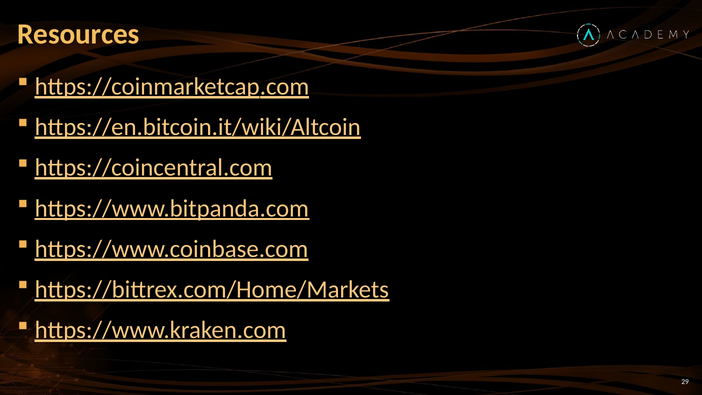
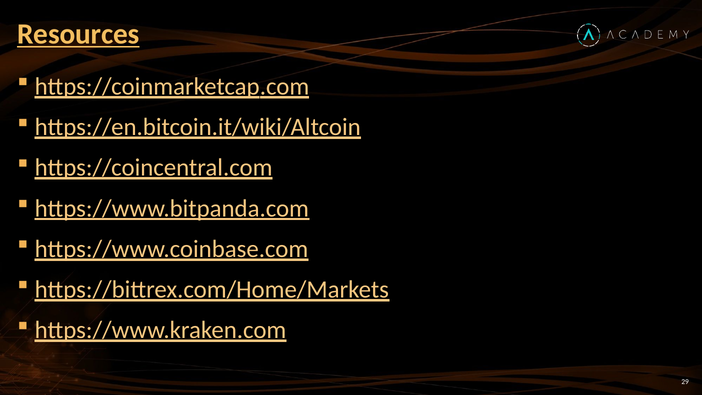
Resources underline: none -> present
